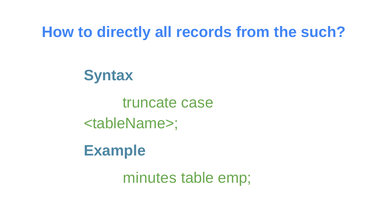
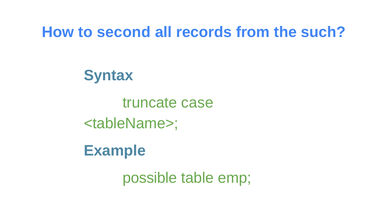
directly: directly -> second
minutes: minutes -> possible
